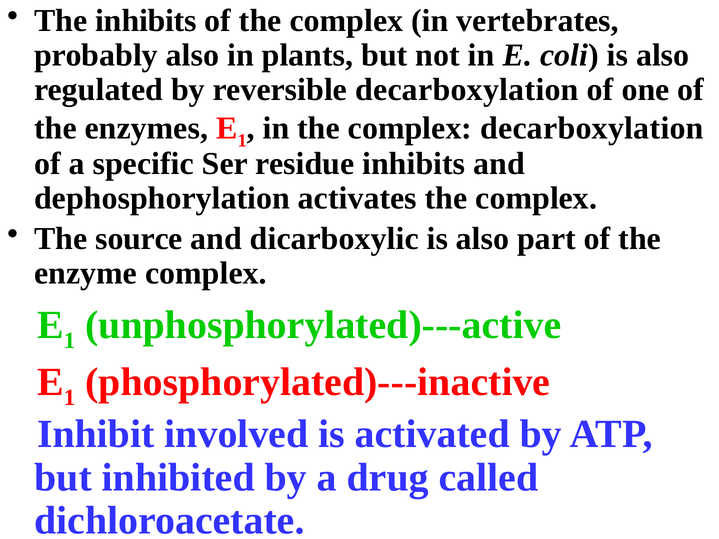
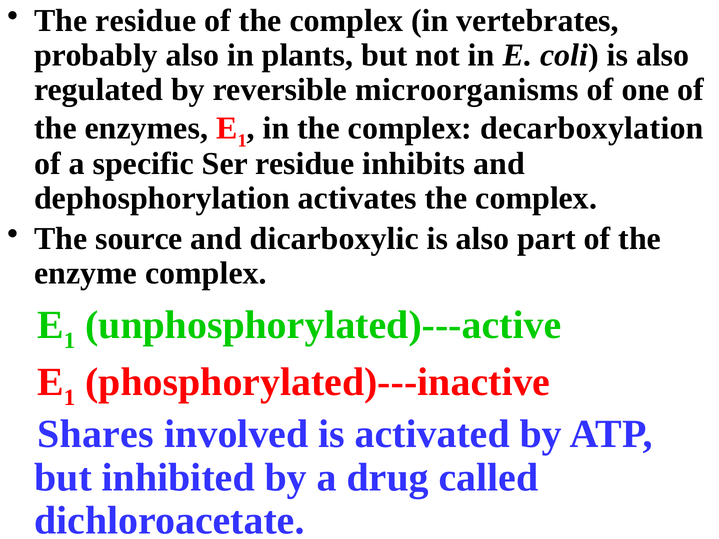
The inhibits: inhibits -> residue
reversible decarboxylation: decarboxylation -> microorganisms
Inhibit: Inhibit -> Shares
